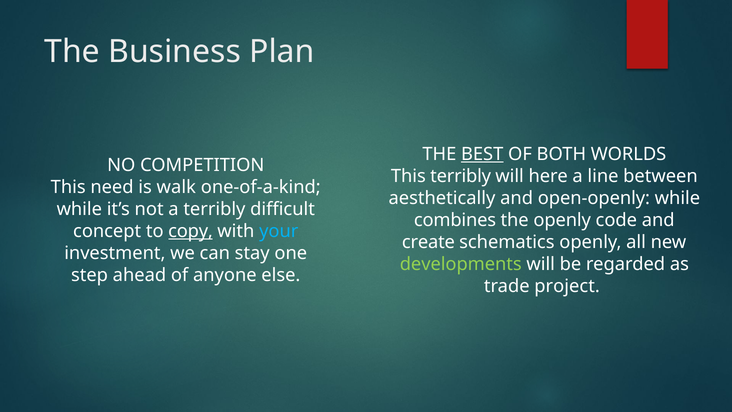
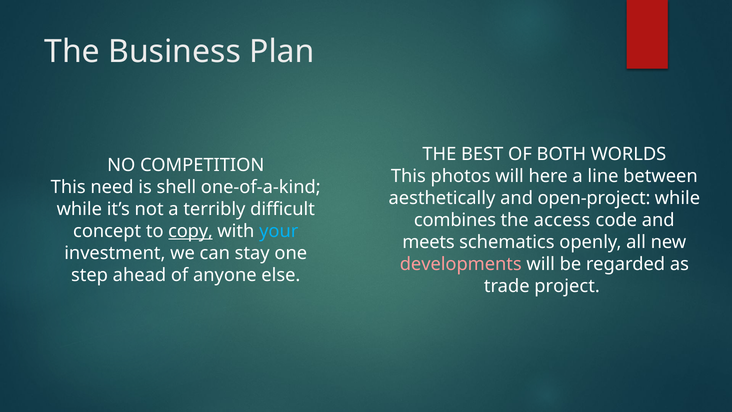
BEST underline: present -> none
This terribly: terribly -> photos
walk: walk -> shell
open-openly: open-openly -> open-project
the openly: openly -> access
create: create -> meets
developments colour: light green -> pink
